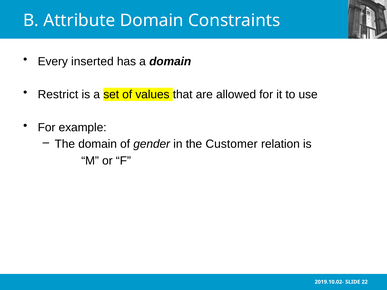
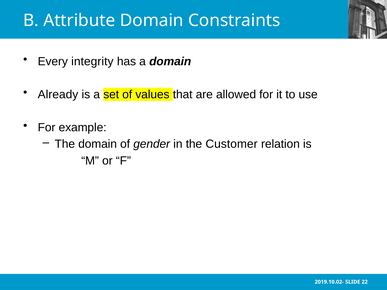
inserted: inserted -> integrity
Restrict: Restrict -> Already
